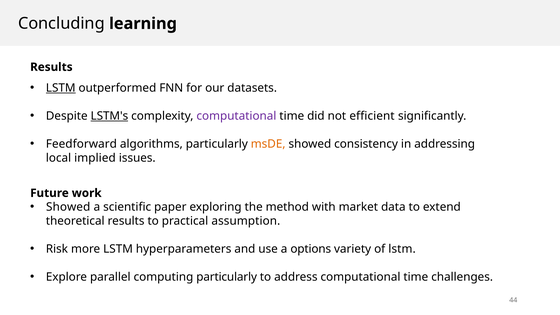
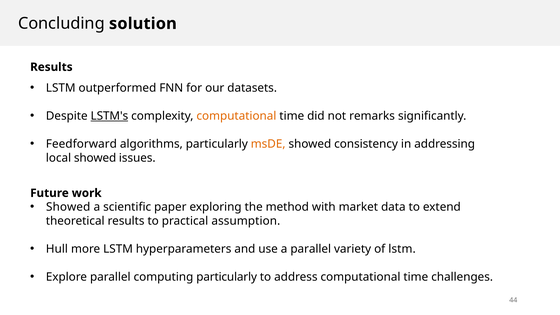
learning: learning -> solution
LSTM at (61, 88) underline: present -> none
computational at (236, 116) colour: purple -> orange
efficient: efficient -> remarks
local implied: implied -> showed
Risk: Risk -> Hull
a options: options -> parallel
